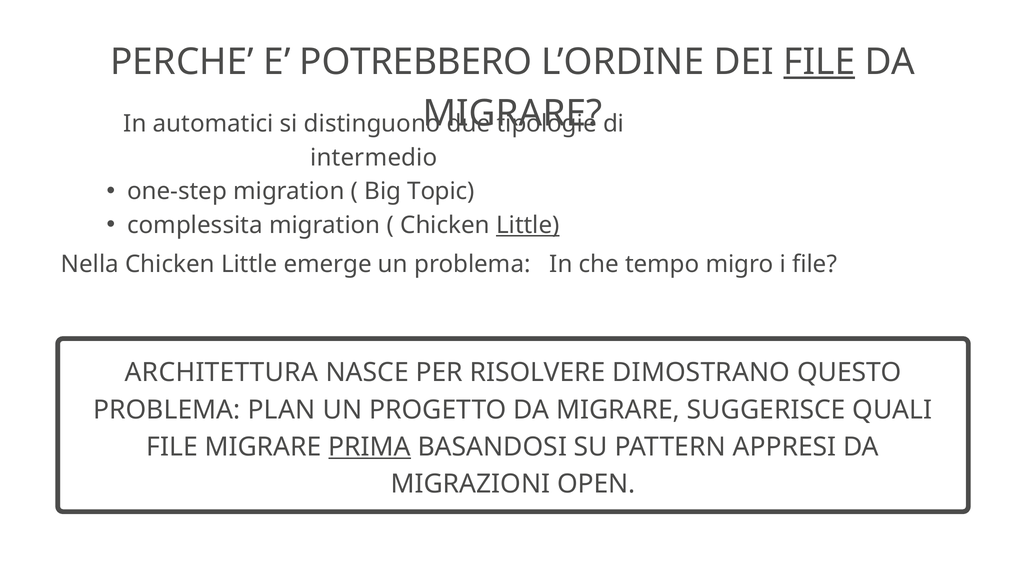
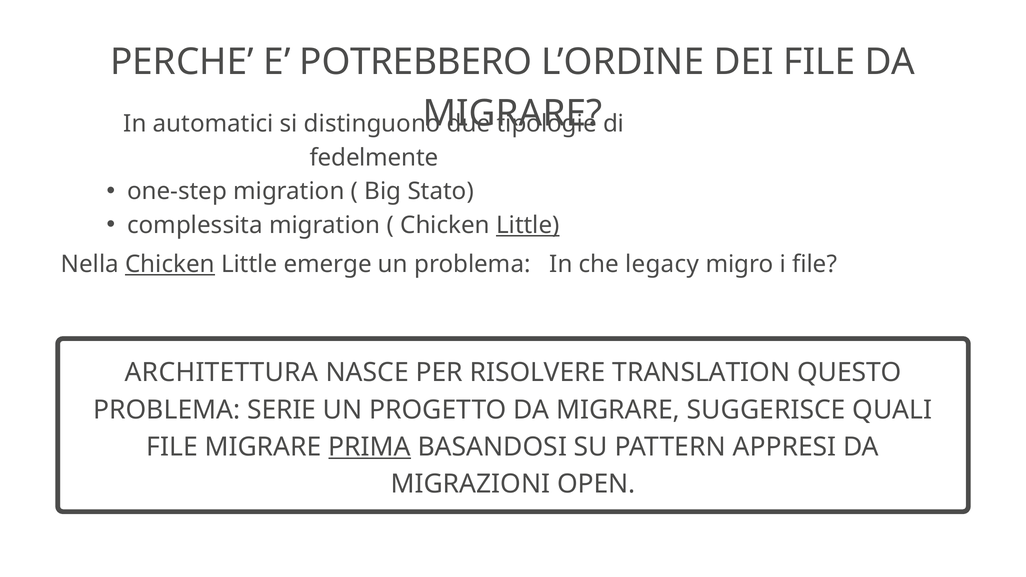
FILE at (819, 62) underline: present -> none
intermedio: intermedio -> fedelmente
Topic: Topic -> Stato
Chicken at (170, 264) underline: none -> present
tempo: tempo -> legacy
DIMOSTRANO: DIMOSTRANO -> TRANSLATION
PLAN: PLAN -> SERIE
